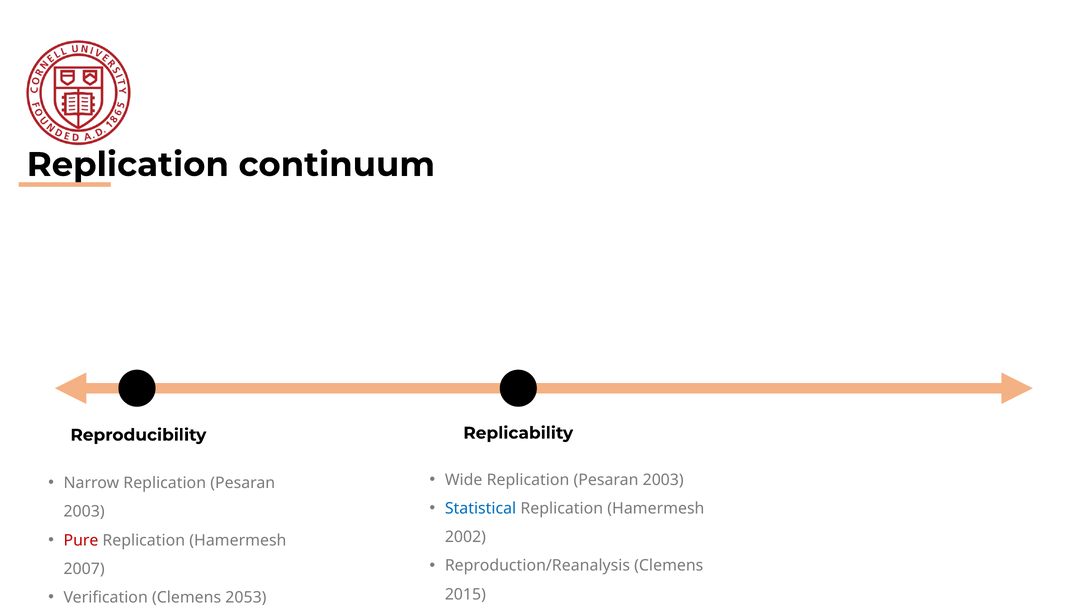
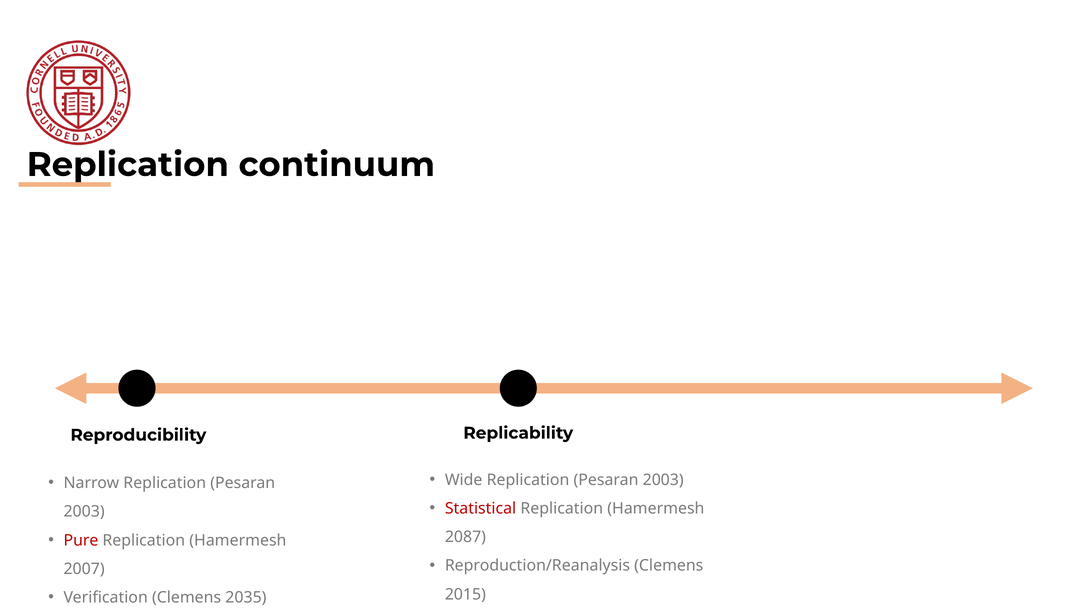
Statistical colour: blue -> red
2002: 2002 -> 2087
2053: 2053 -> 2035
